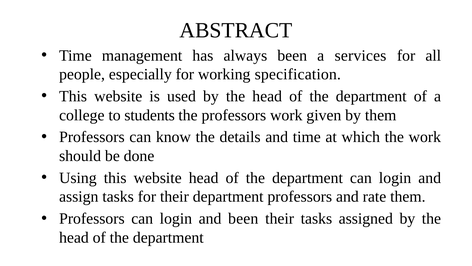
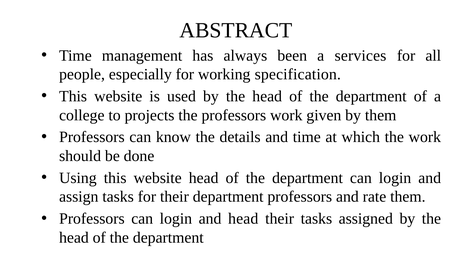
students: students -> projects
and been: been -> head
